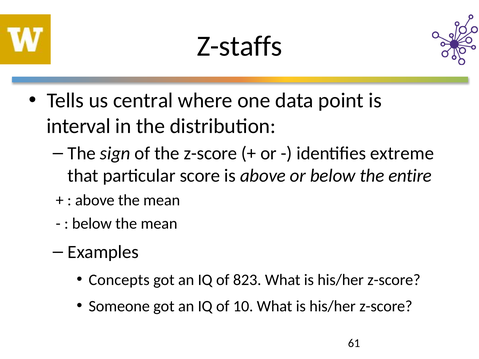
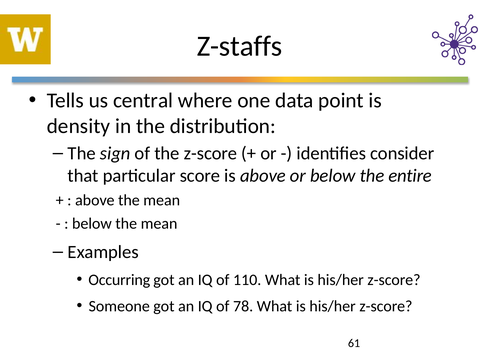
interval: interval -> density
extreme: extreme -> consider
Concepts: Concepts -> Occurring
823: 823 -> 110
10: 10 -> 78
